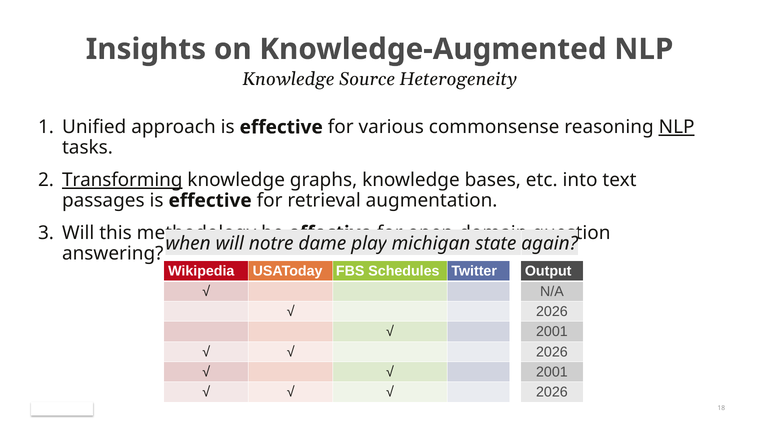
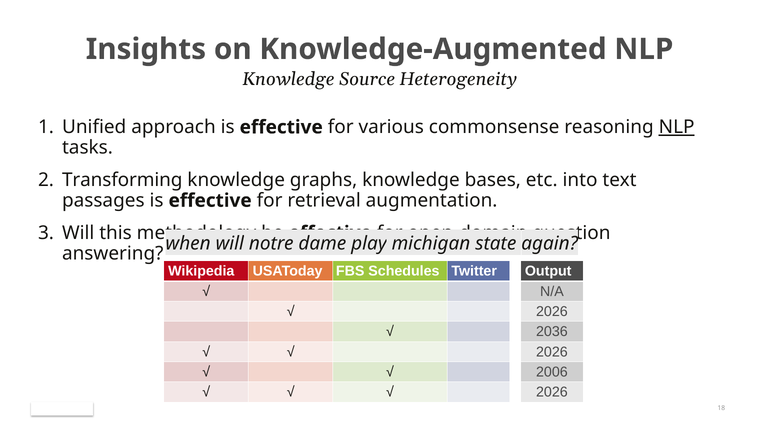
Transforming underline: present -> none
2001 at (552, 332): 2001 -> 2036
2001 at (552, 372): 2001 -> 2006
